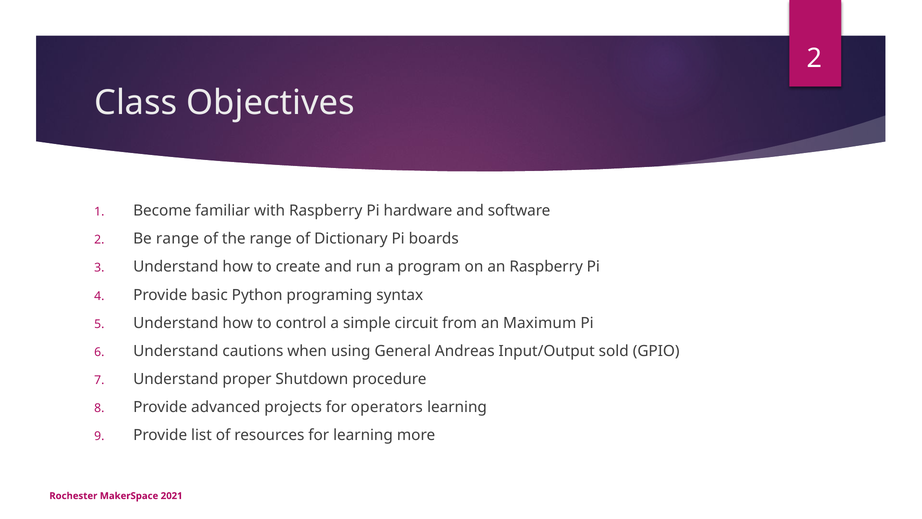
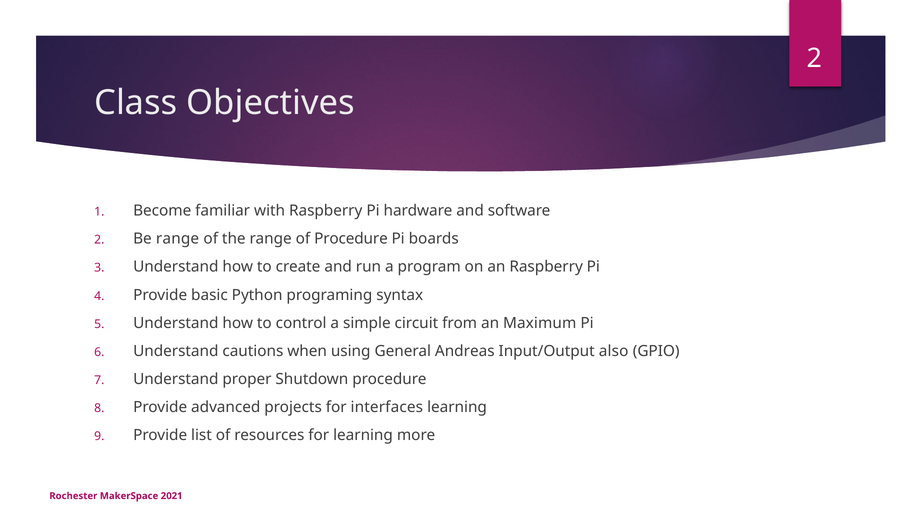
of Dictionary: Dictionary -> Procedure
sold: sold -> also
operators: operators -> interfaces
